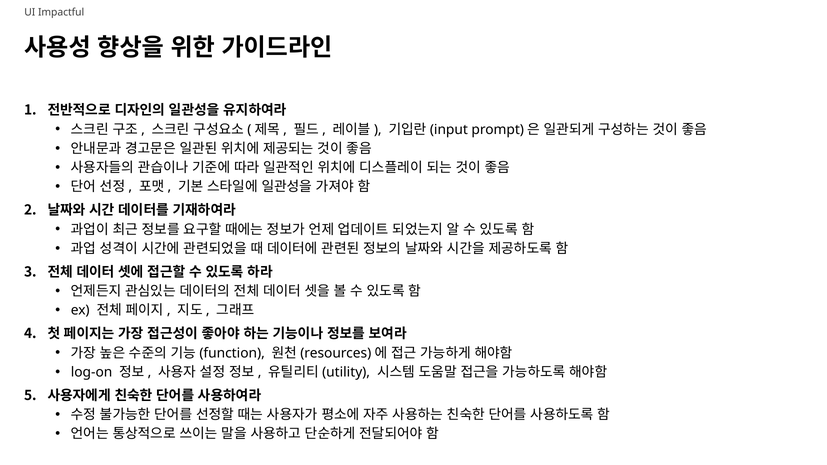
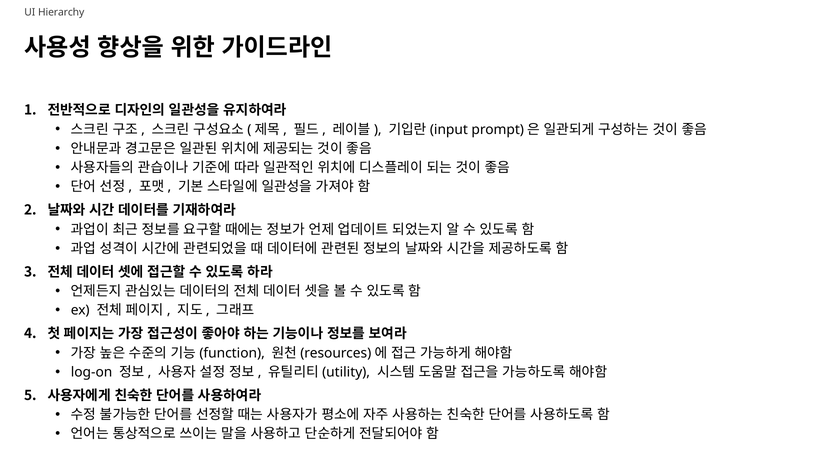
Impactful: Impactful -> Hierarchy
